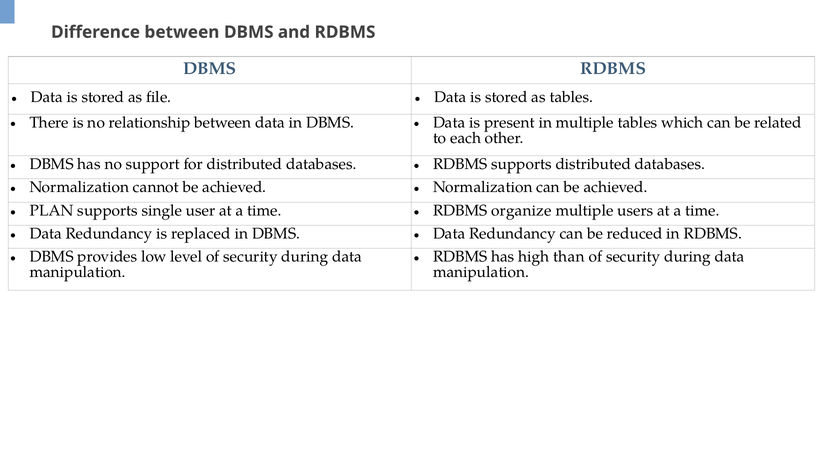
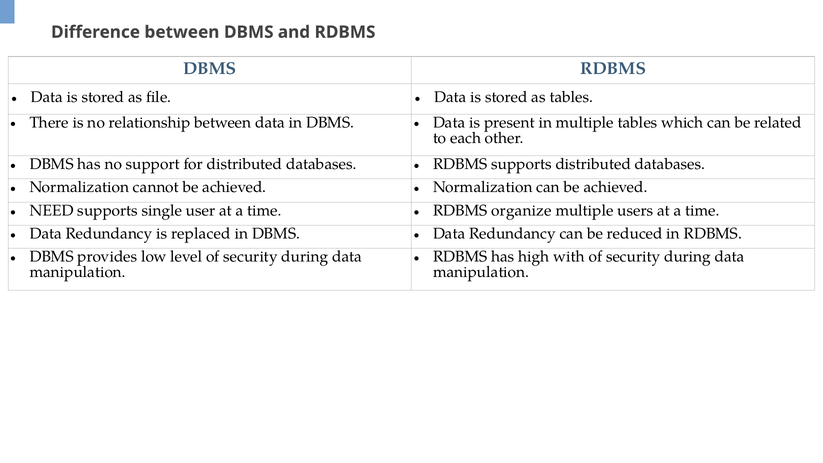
PLAN: PLAN -> NEED
than: than -> with
